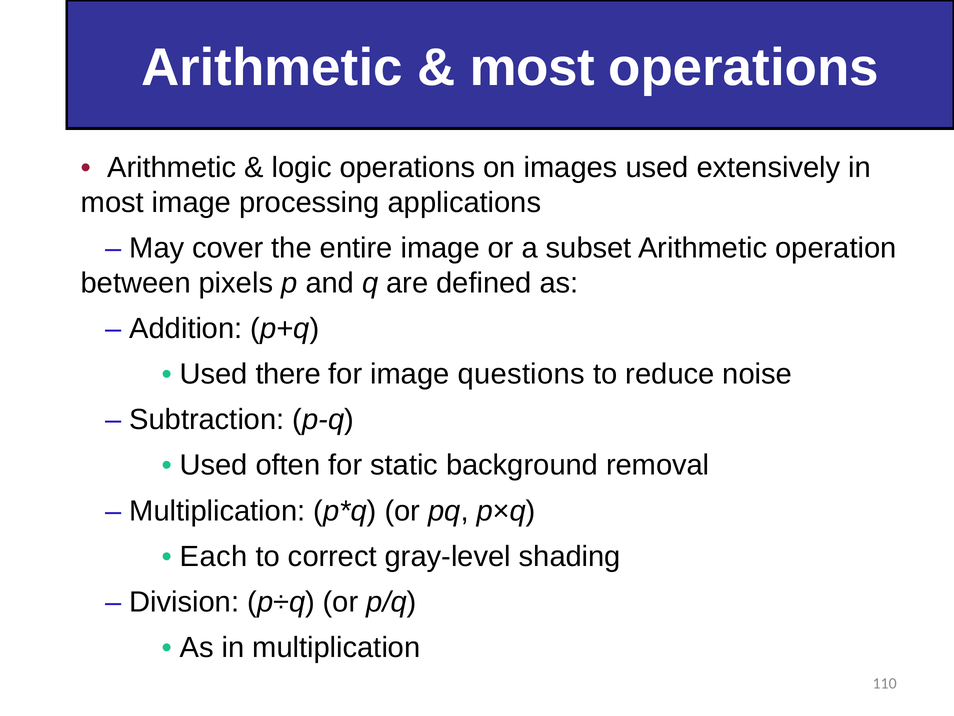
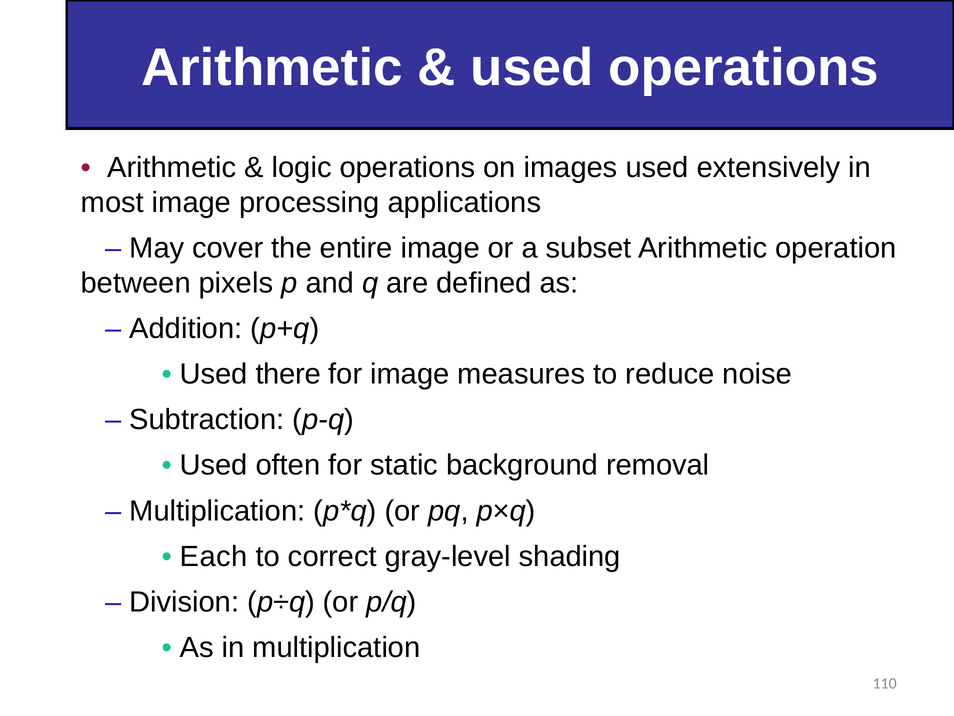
most at (532, 68): most -> used
questions: questions -> measures
